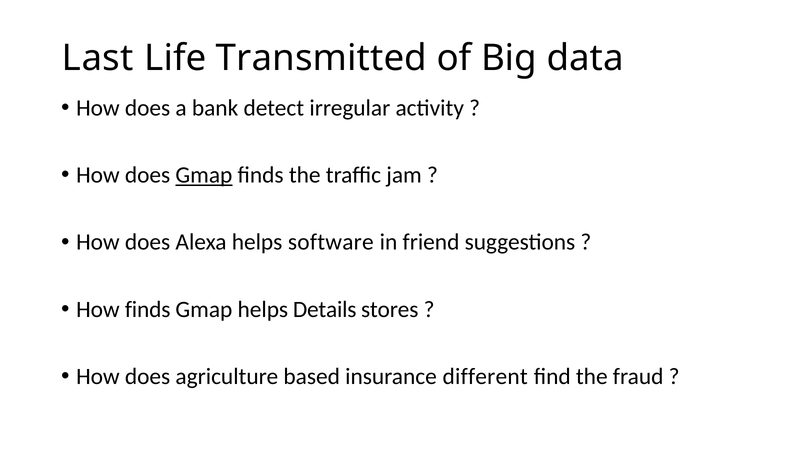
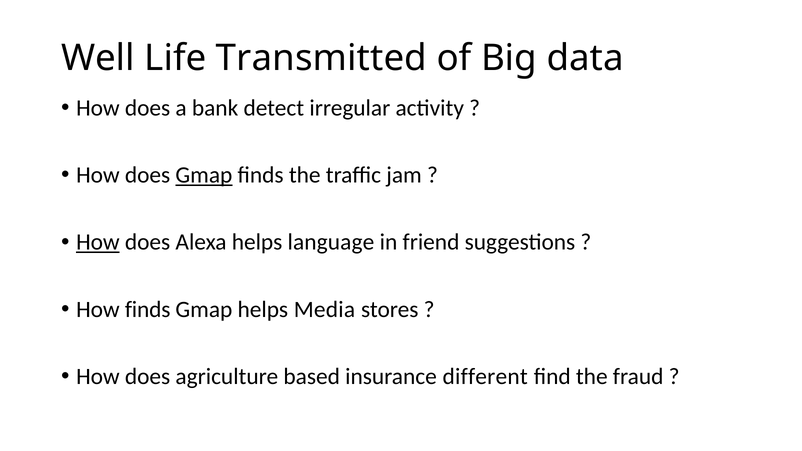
Last: Last -> Well
How at (98, 242) underline: none -> present
software: software -> language
Details: Details -> Media
